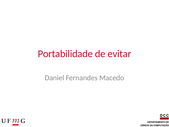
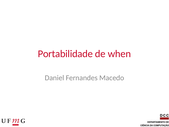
evitar: evitar -> when
